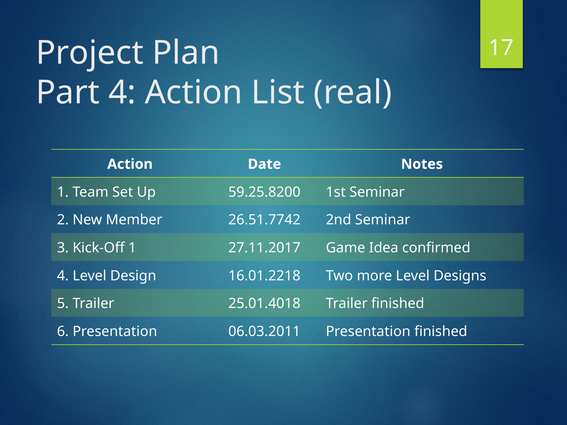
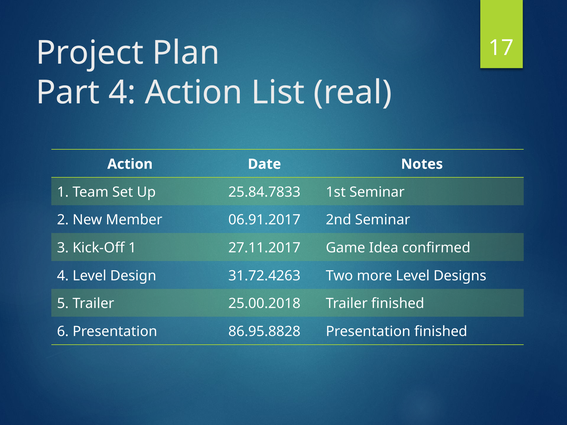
59.25.8200: 59.25.8200 -> 25.84.7833
26.51.7742: 26.51.7742 -> 06.91.2017
16.01.2218: 16.01.2218 -> 31.72.4263
25.01.4018: 25.01.4018 -> 25.00.2018
06.03.2011: 06.03.2011 -> 86.95.8828
